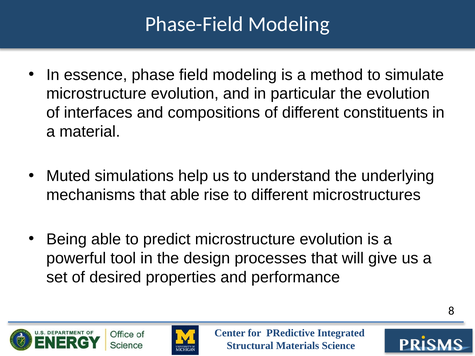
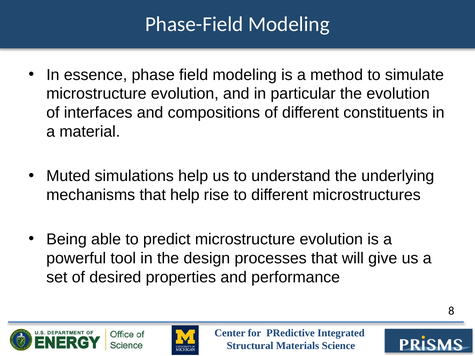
that able: able -> help
